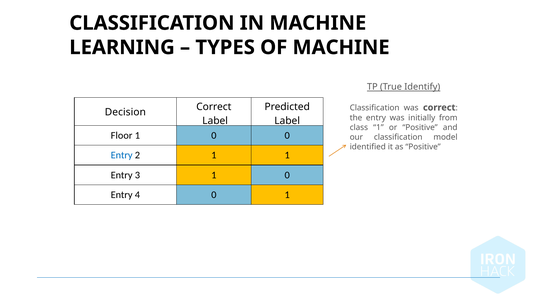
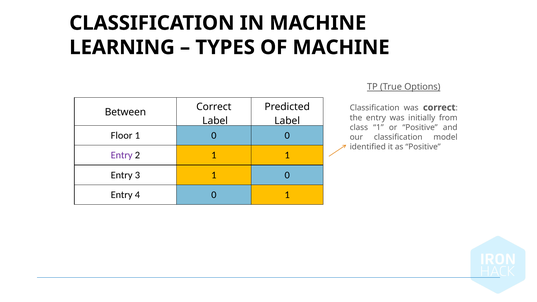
Identify: Identify -> Options
Decision: Decision -> Between
Entry at (122, 155) colour: blue -> purple
